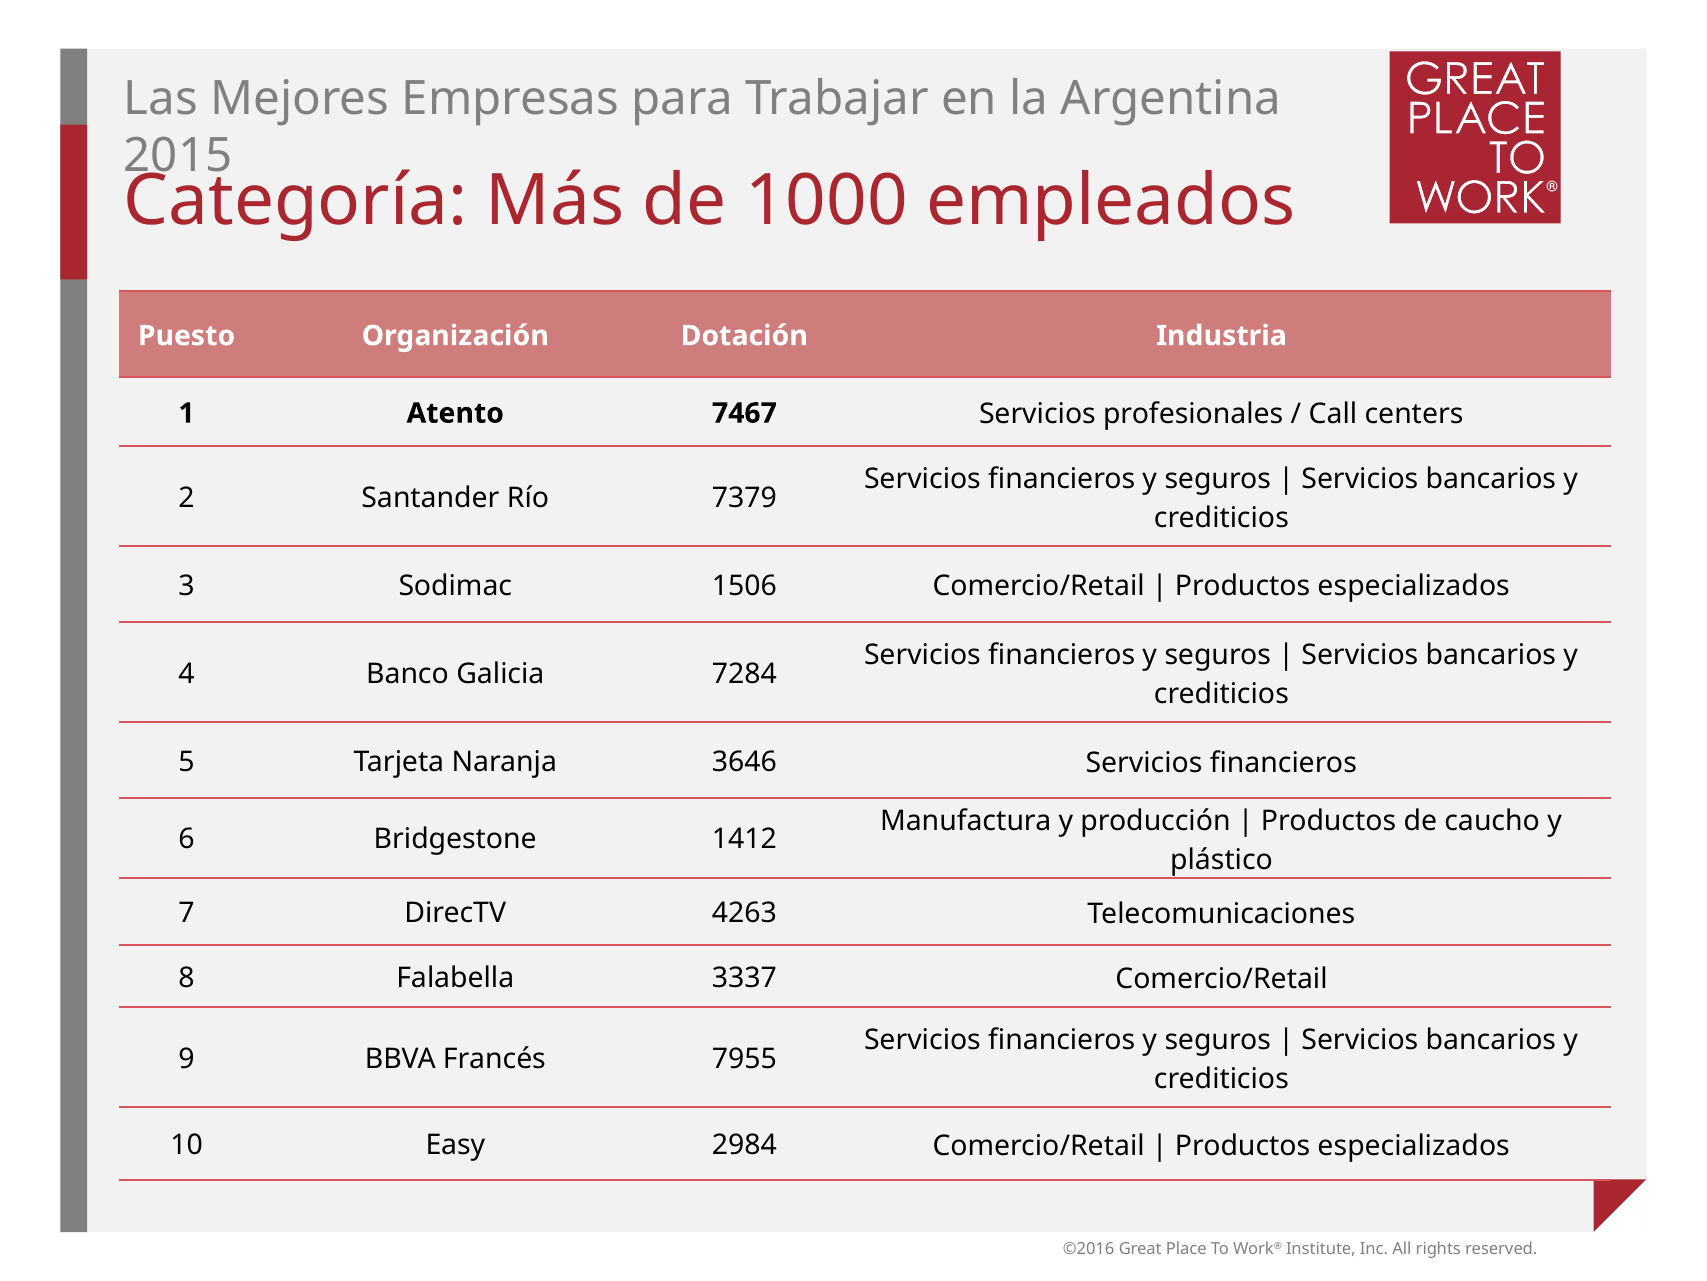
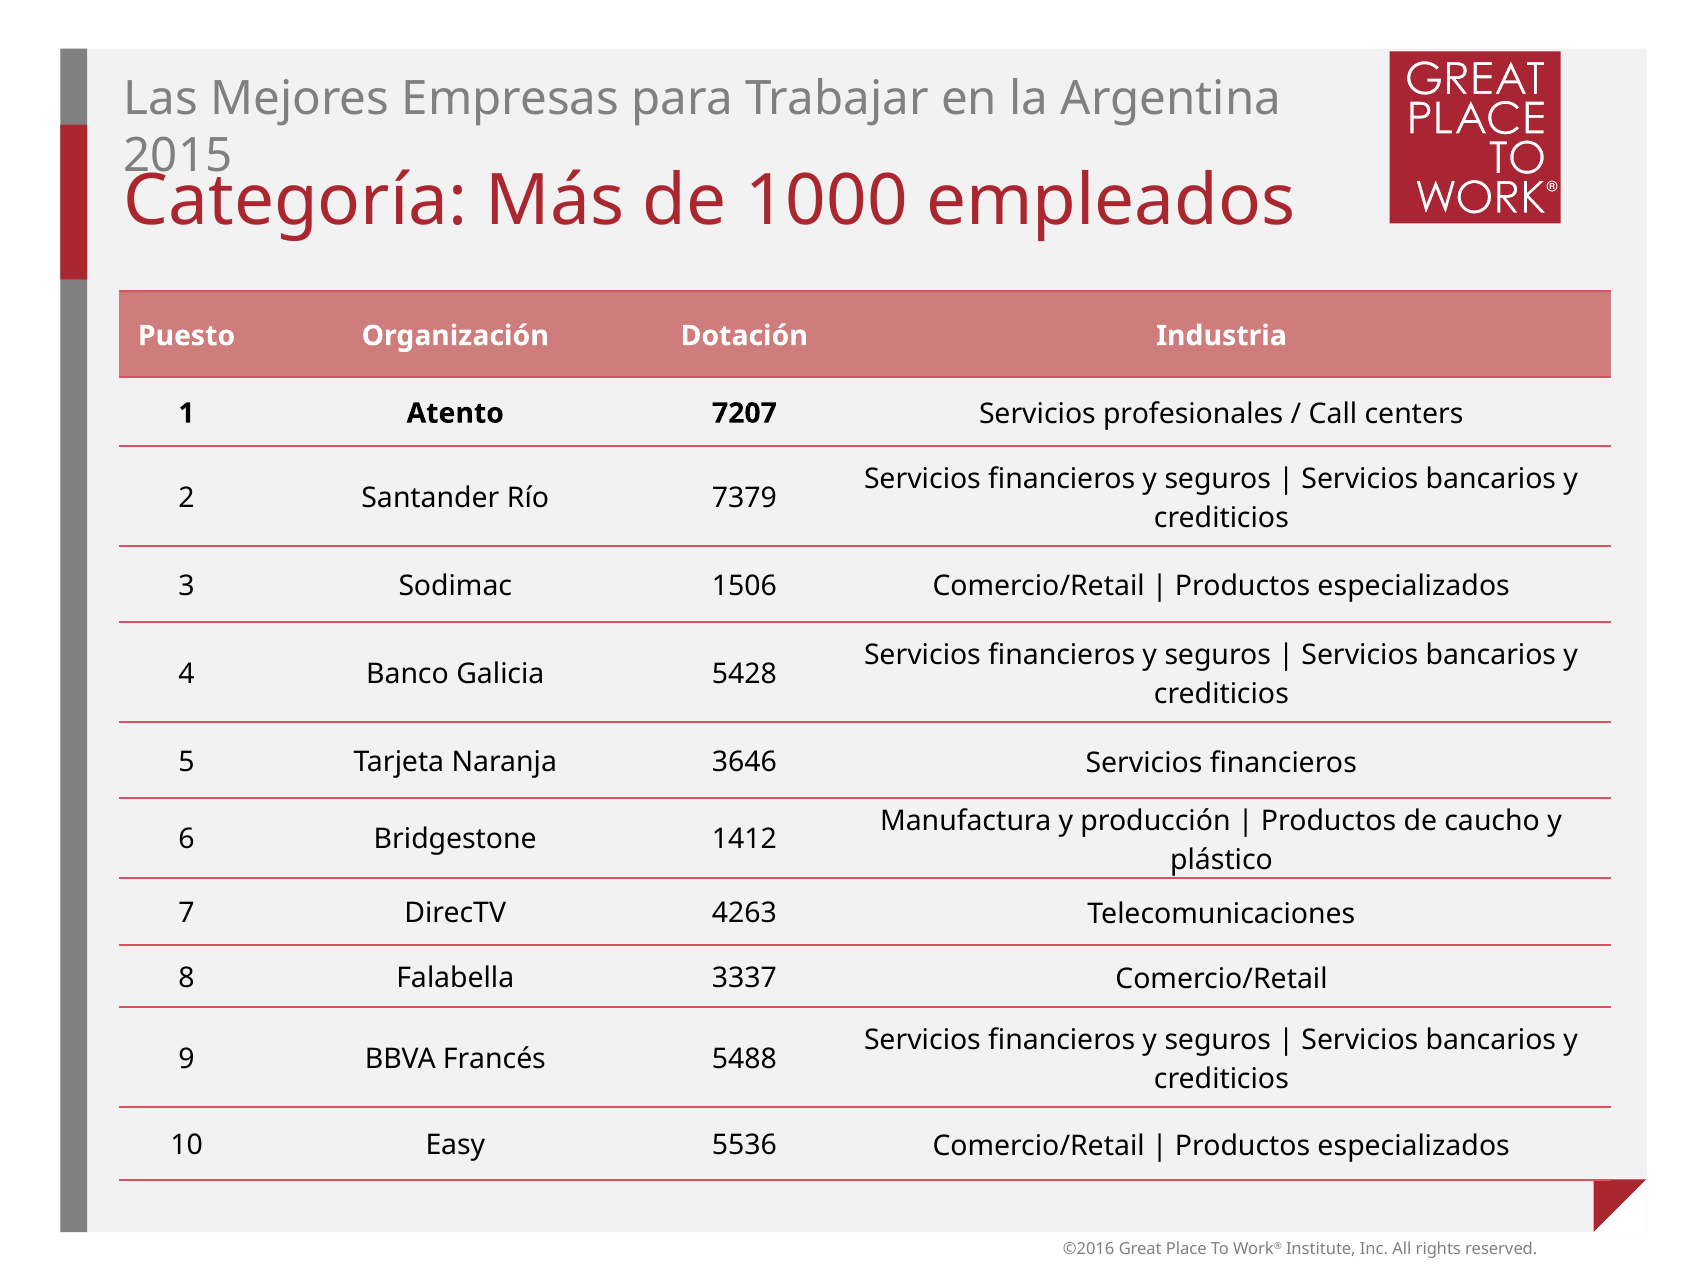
7467: 7467 -> 7207
7284: 7284 -> 5428
7955: 7955 -> 5488
2984: 2984 -> 5536
